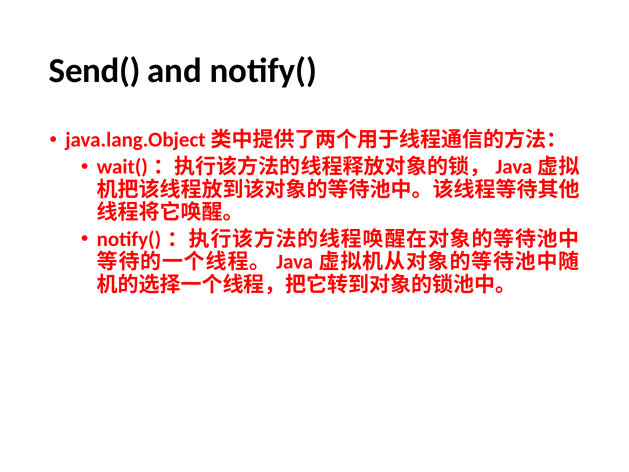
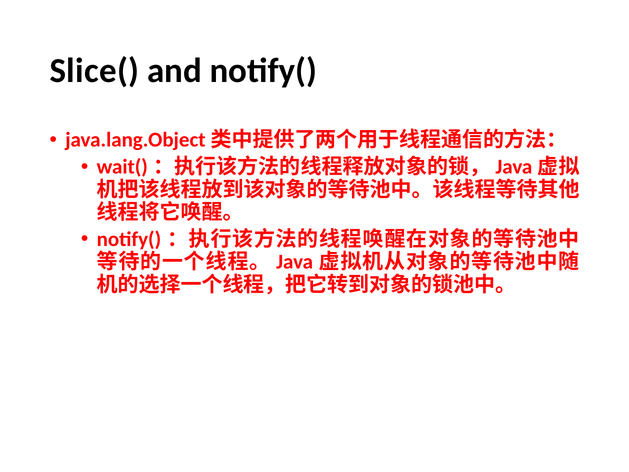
Send(: Send( -> Slice(
